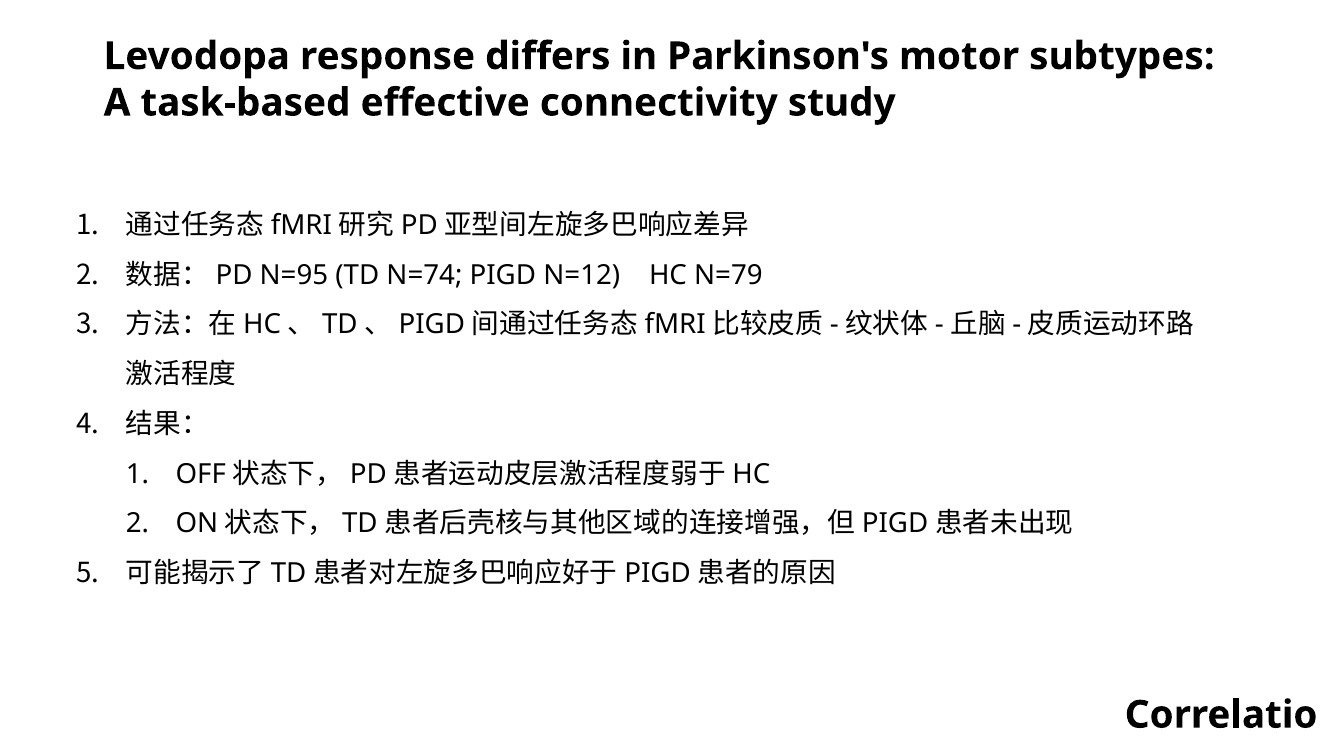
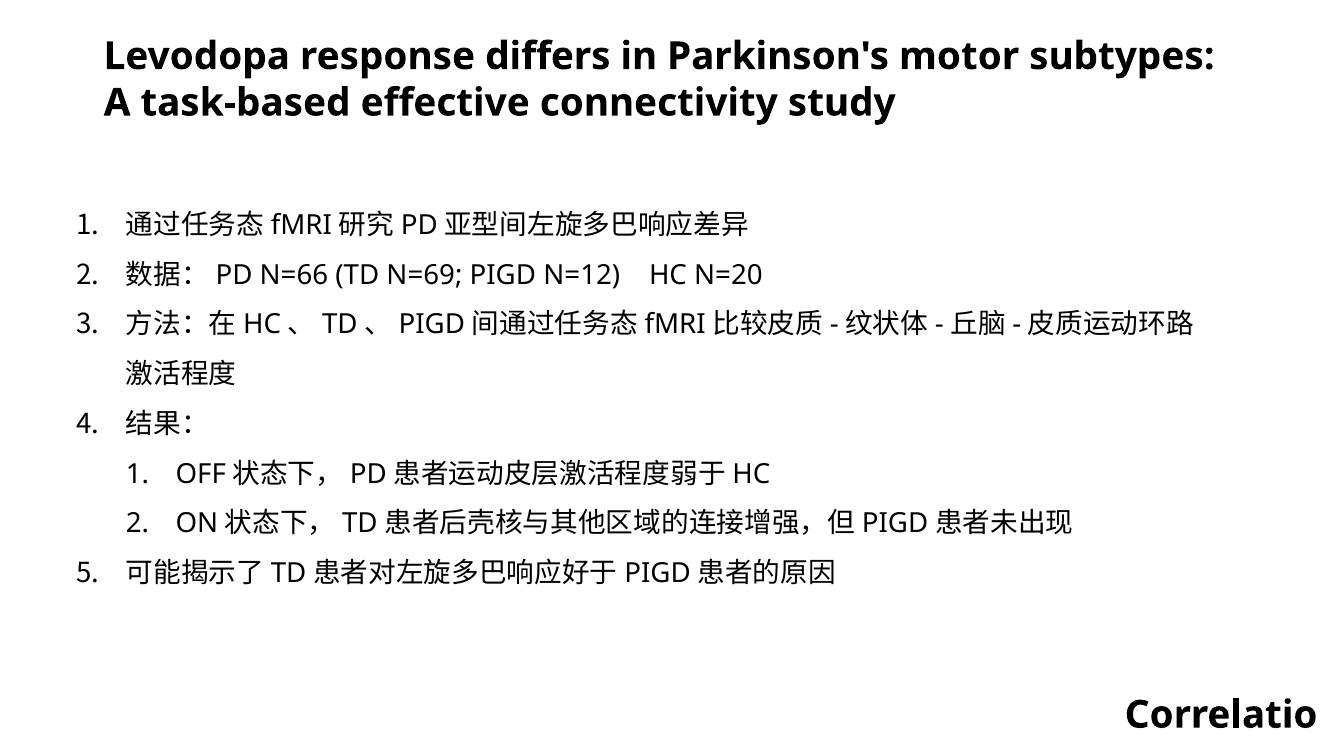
N=95: N=95 -> N=66
N=74: N=74 -> N=69
N=79: N=79 -> N=20
